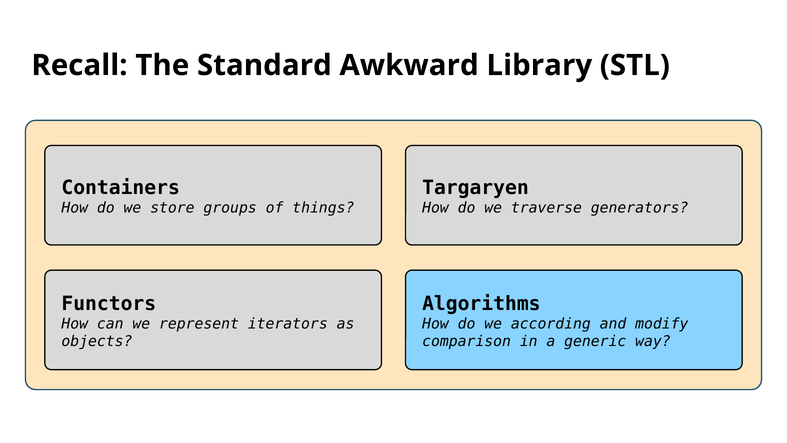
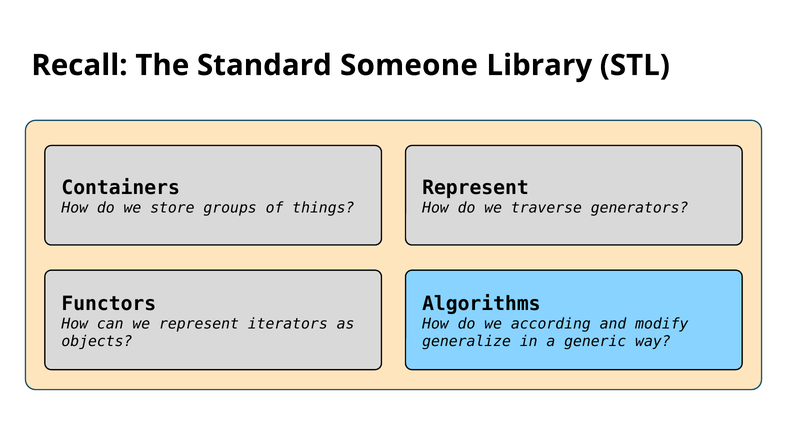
Awkward: Awkward -> Someone
Targaryen at (475, 188): Targaryen -> Represent
comparison: comparison -> generalize
